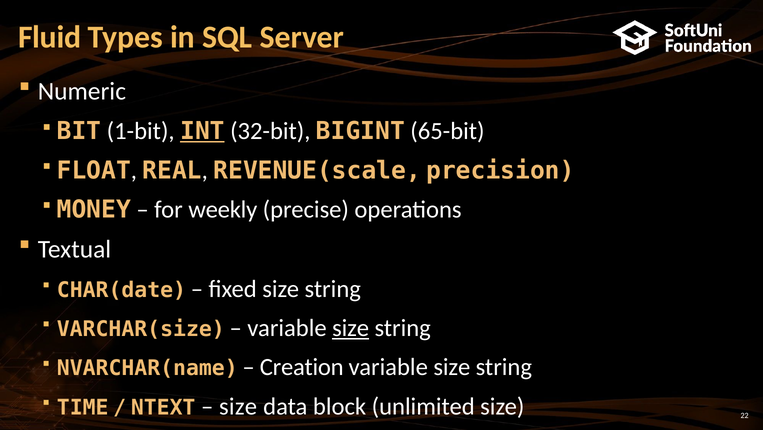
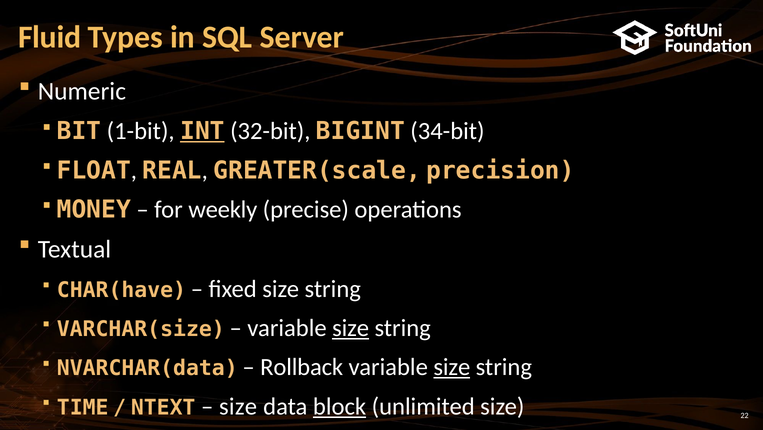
65-bit: 65-bit -> 34-bit
REVENUE(scale: REVENUE(scale -> GREATER(scale
CHAR(date: CHAR(date -> CHAR(have
NVARCHAR(name: NVARCHAR(name -> NVARCHAR(data
Creation: Creation -> Rollback
size at (452, 367) underline: none -> present
block underline: none -> present
